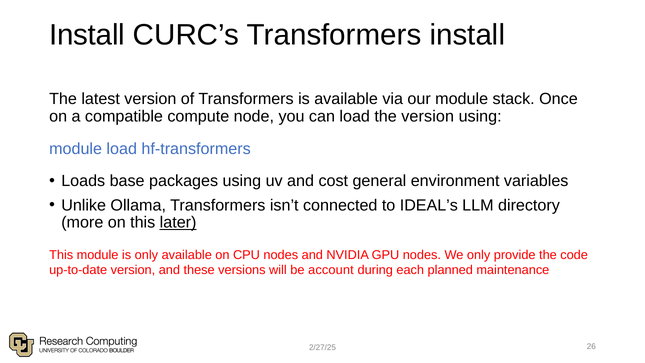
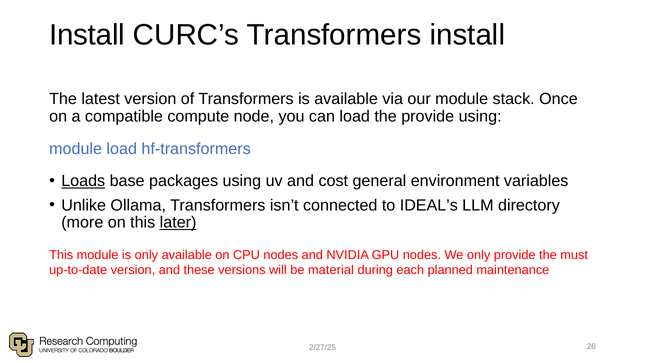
the version: version -> provide
Loads underline: none -> present
code: code -> must
account: account -> material
